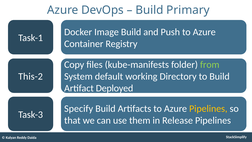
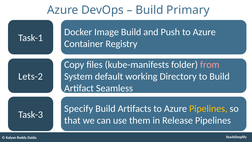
from colour: light green -> pink
This-2: This-2 -> Lets-2
Deployed: Deployed -> Seamless
